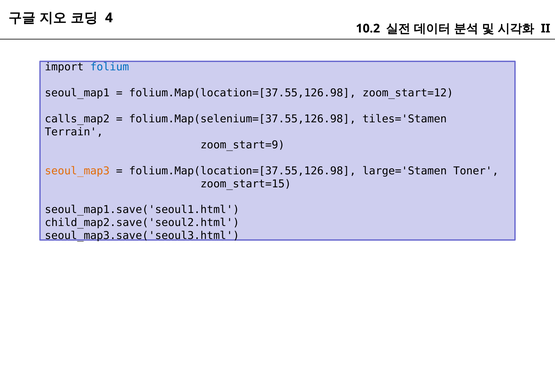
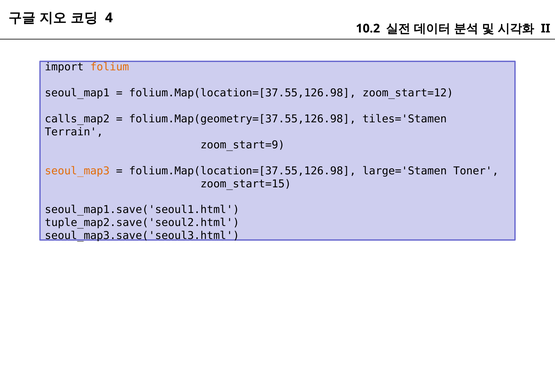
folium colour: blue -> orange
folium.Map(selenium=[37.55,126.98: folium.Map(selenium=[37.55,126.98 -> folium.Map(geometry=[37.55,126.98
child_map2.save('seoul2.html: child_map2.save('seoul2.html -> tuple_map2.save('seoul2.html
